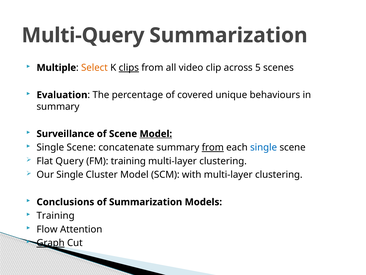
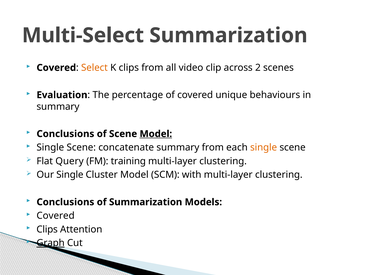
Multi-Query: Multi-Query -> Multi-Select
Multiple at (56, 68): Multiple -> Covered
clips at (129, 68) underline: present -> none
5: 5 -> 2
Surveillance at (65, 134): Surveillance -> Conclusions
from at (213, 147) underline: present -> none
single at (264, 147) colour: blue -> orange
Training at (56, 215): Training -> Covered
Flow at (47, 229): Flow -> Clips
